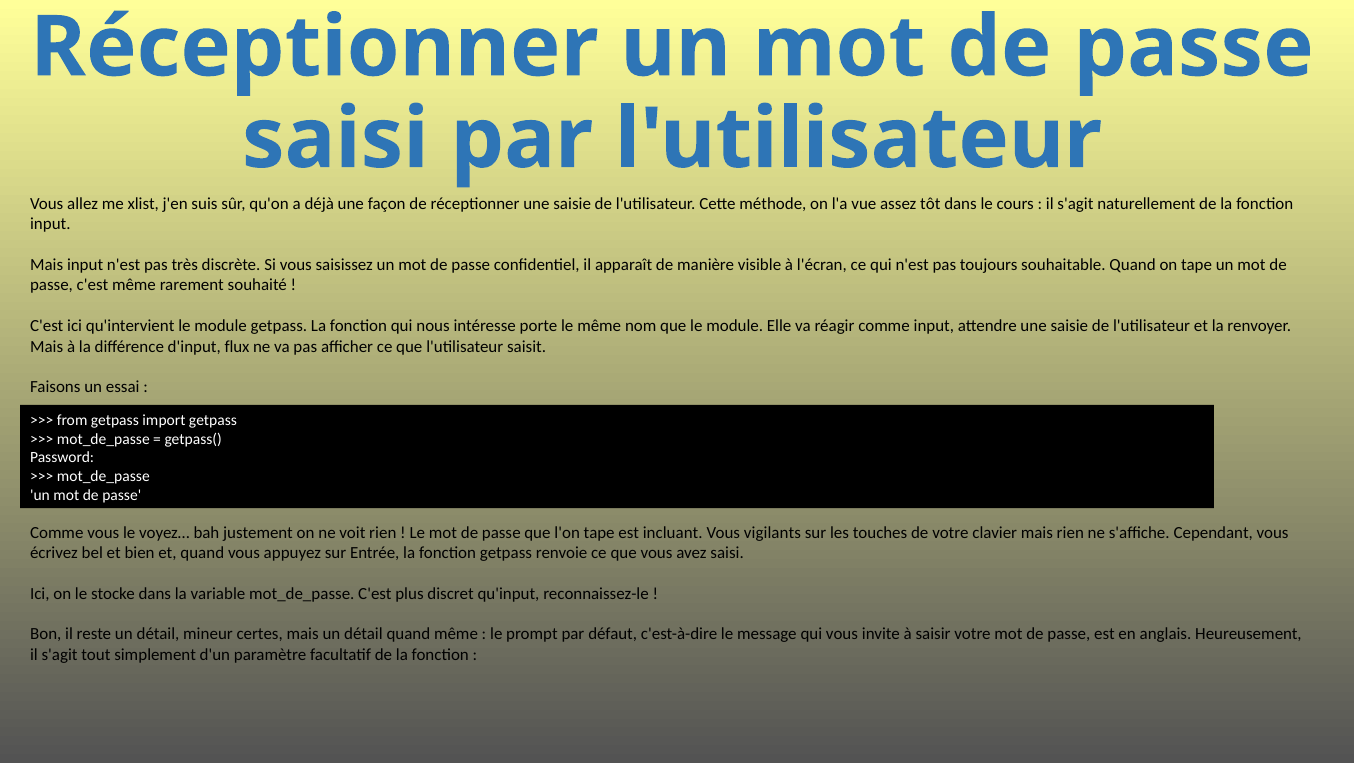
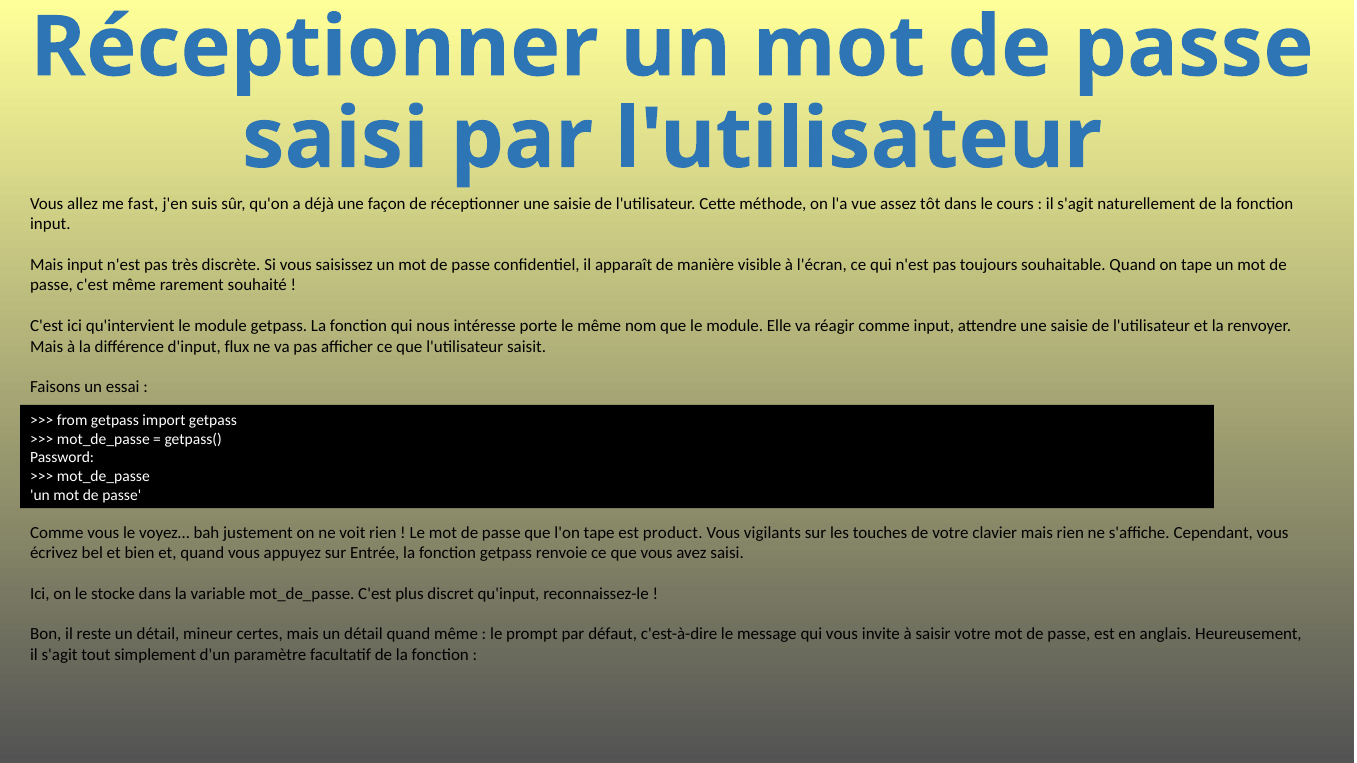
xlist: xlist -> fast
incluant: incluant -> product
